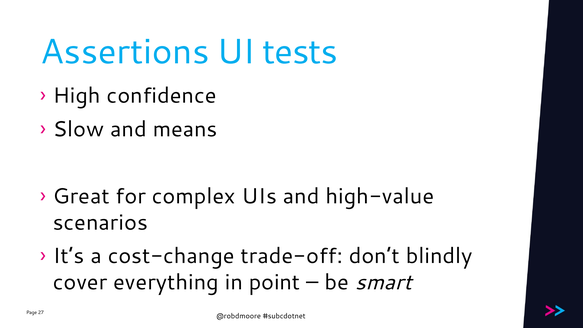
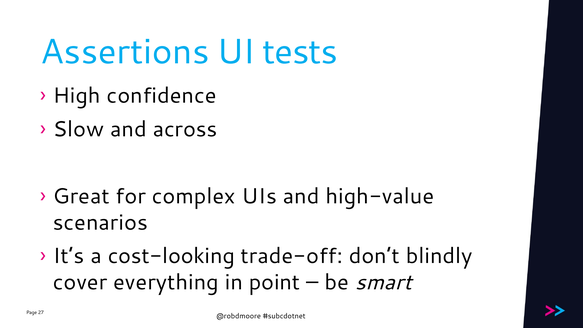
means: means -> across
cost-change: cost-change -> cost-looking
